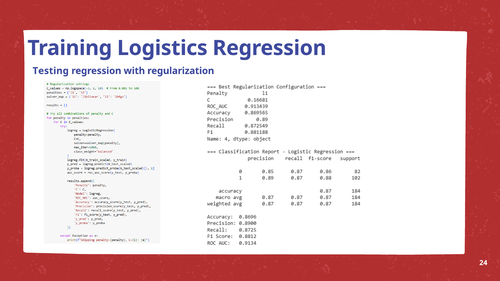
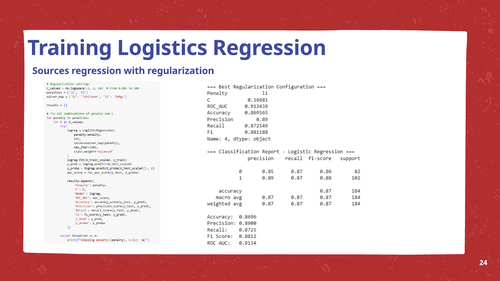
Testing: Testing -> Sources
